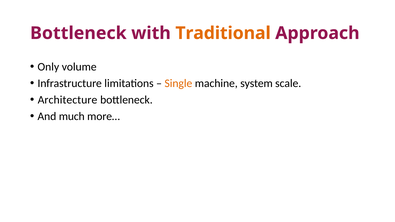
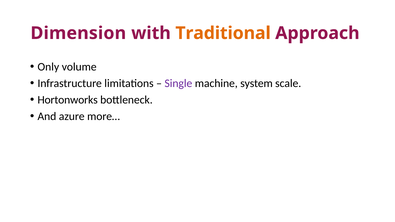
Bottleneck at (78, 33): Bottleneck -> Dimension
Single colour: orange -> purple
Architecture: Architecture -> Hortonworks
much: much -> azure
